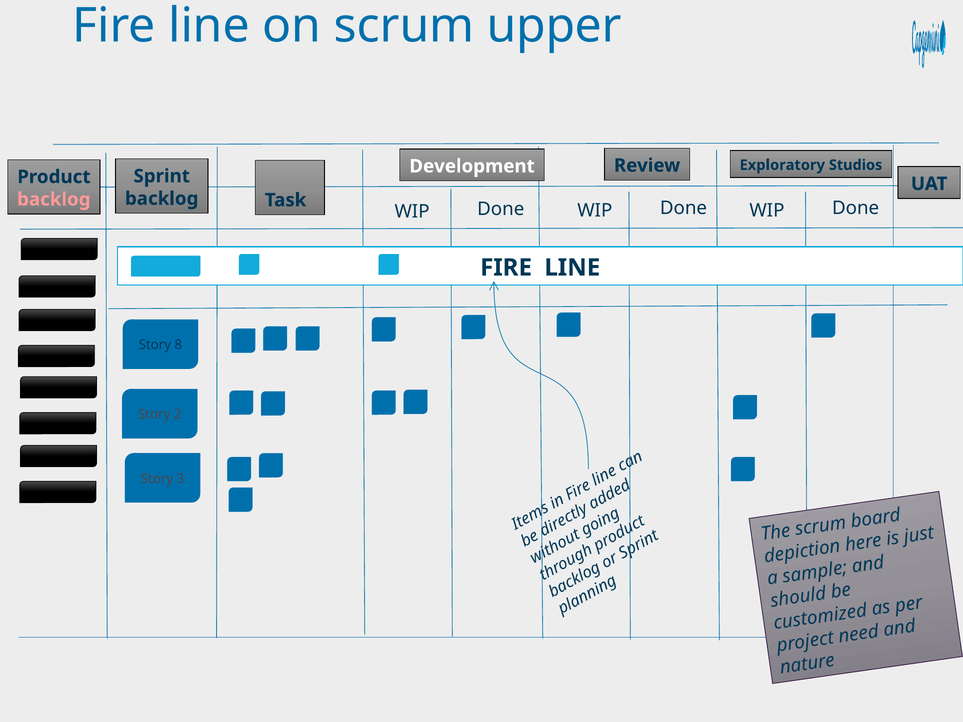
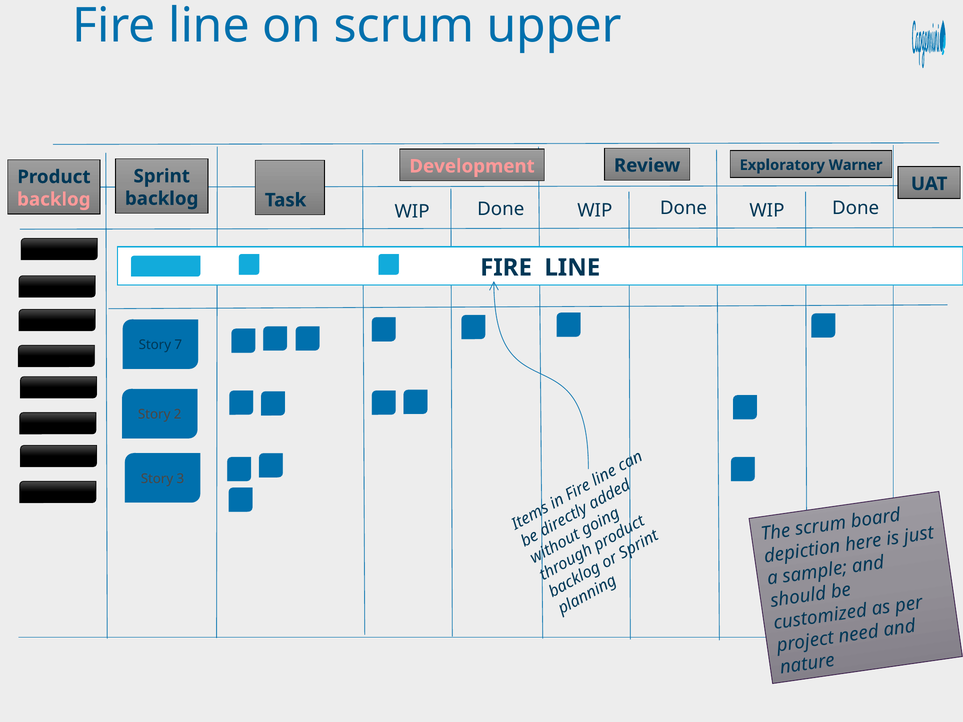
Development colour: white -> pink
Studios: Studios -> Warner
8: 8 -> 7
